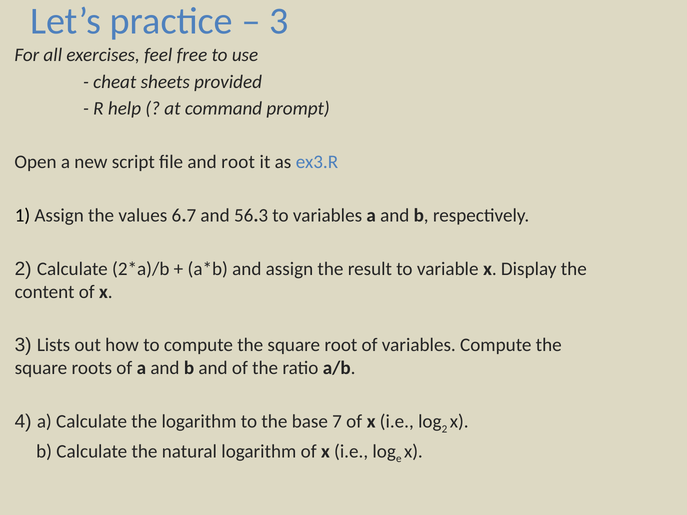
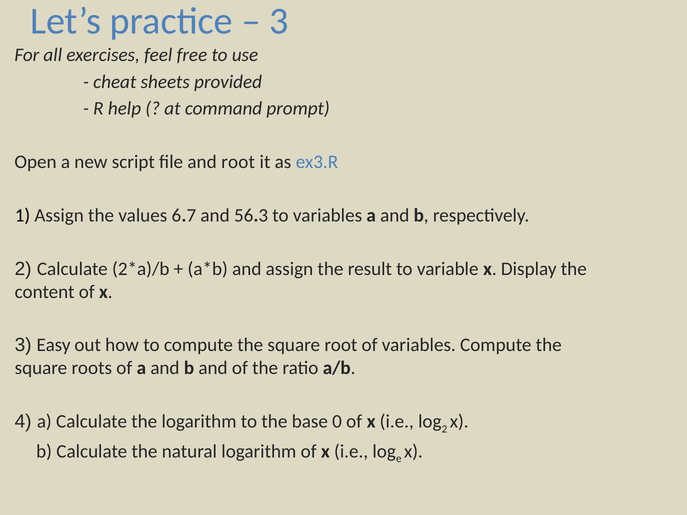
Lists: Lists -> Easy
7: 7 -> 0
